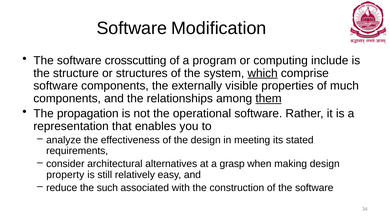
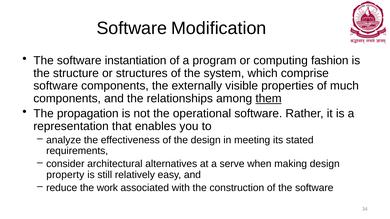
crosscutting: crosscutting -> instantiation
include: include -> fashion
which underline: present -> none
grasp: grasp -> serve
such: such -> work
